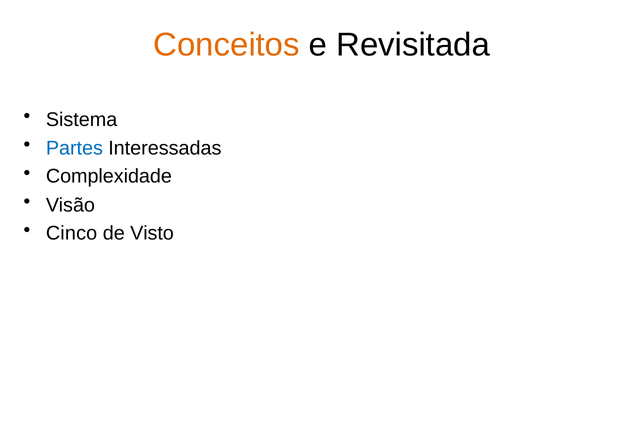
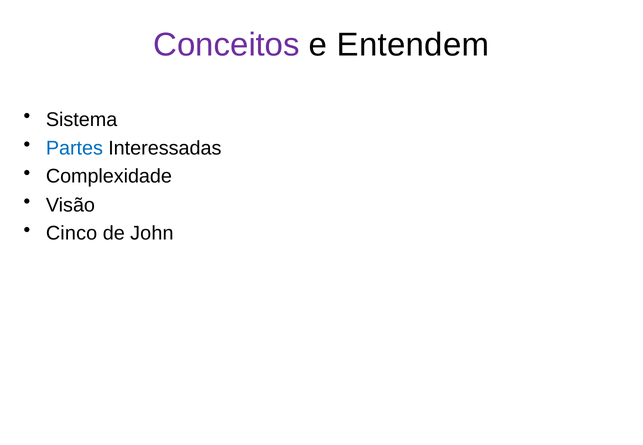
Conceitos colour: orange -> purple
Revisitada: Revisitada -> Entendem
Visto: Visto -> John
